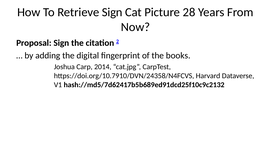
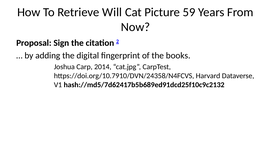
Retrieve Sign: Sign -> Will
28: 28 -> 59
